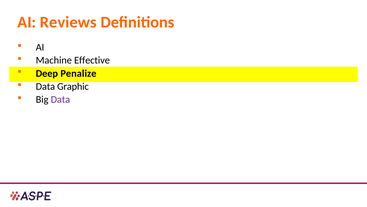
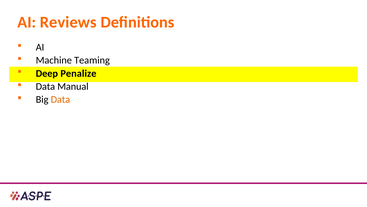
Effective: Effective -> Teaming
Graphic: Graphic -> Manual
Data at (60, 99) colour: purple -> orange
